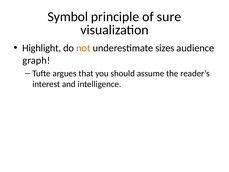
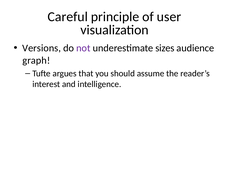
Symbol: Symbol -> Careful
sure: sure -> user
Highlight: Highlight -> Versions
not colour: orange -> purple
